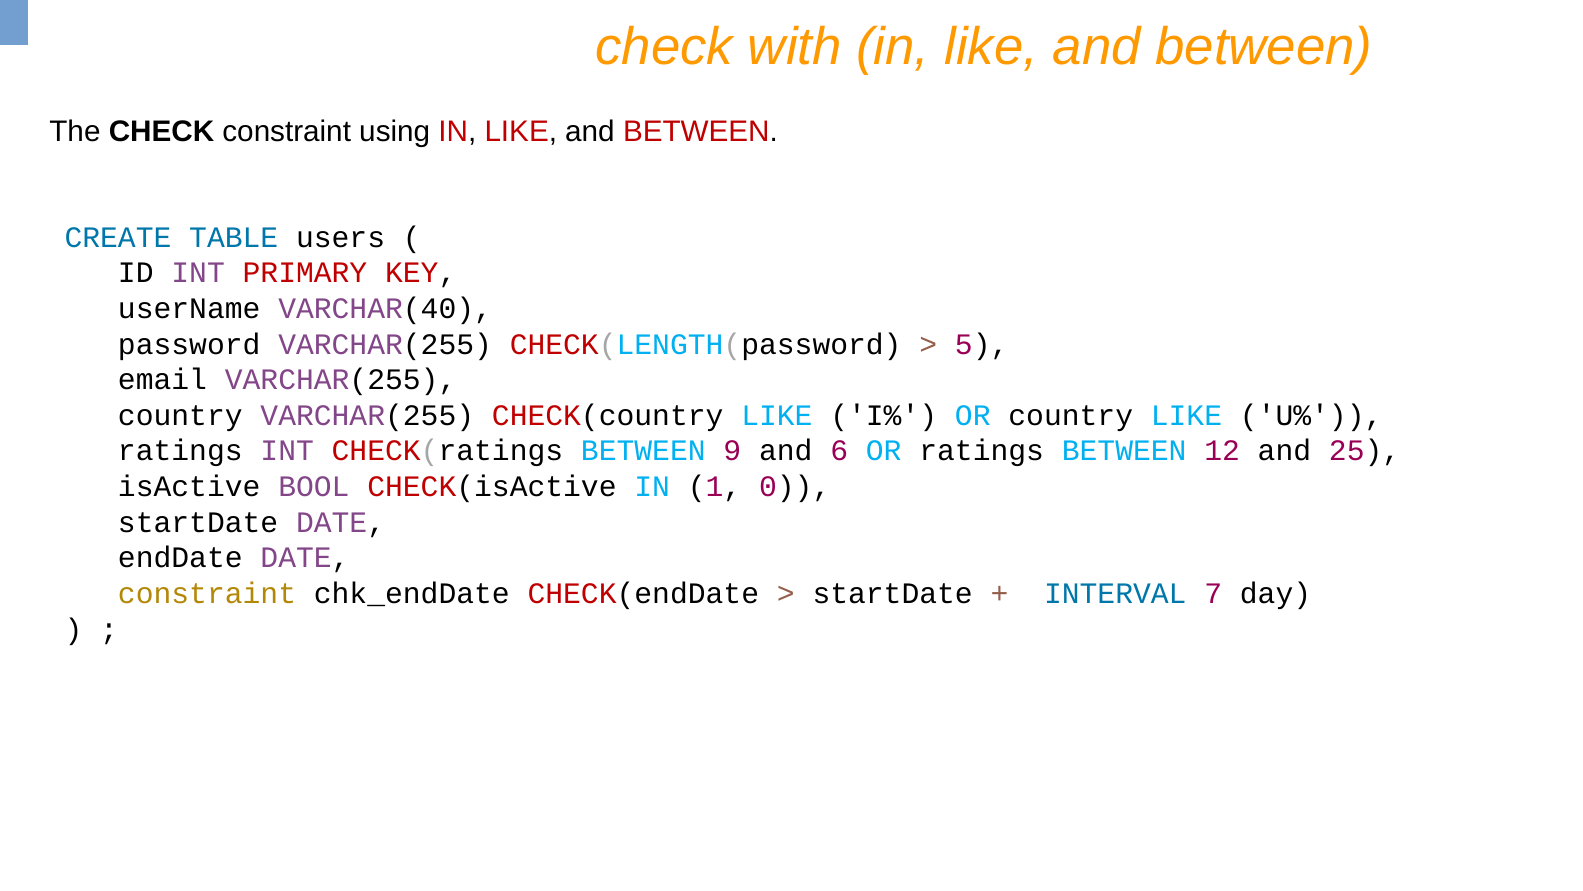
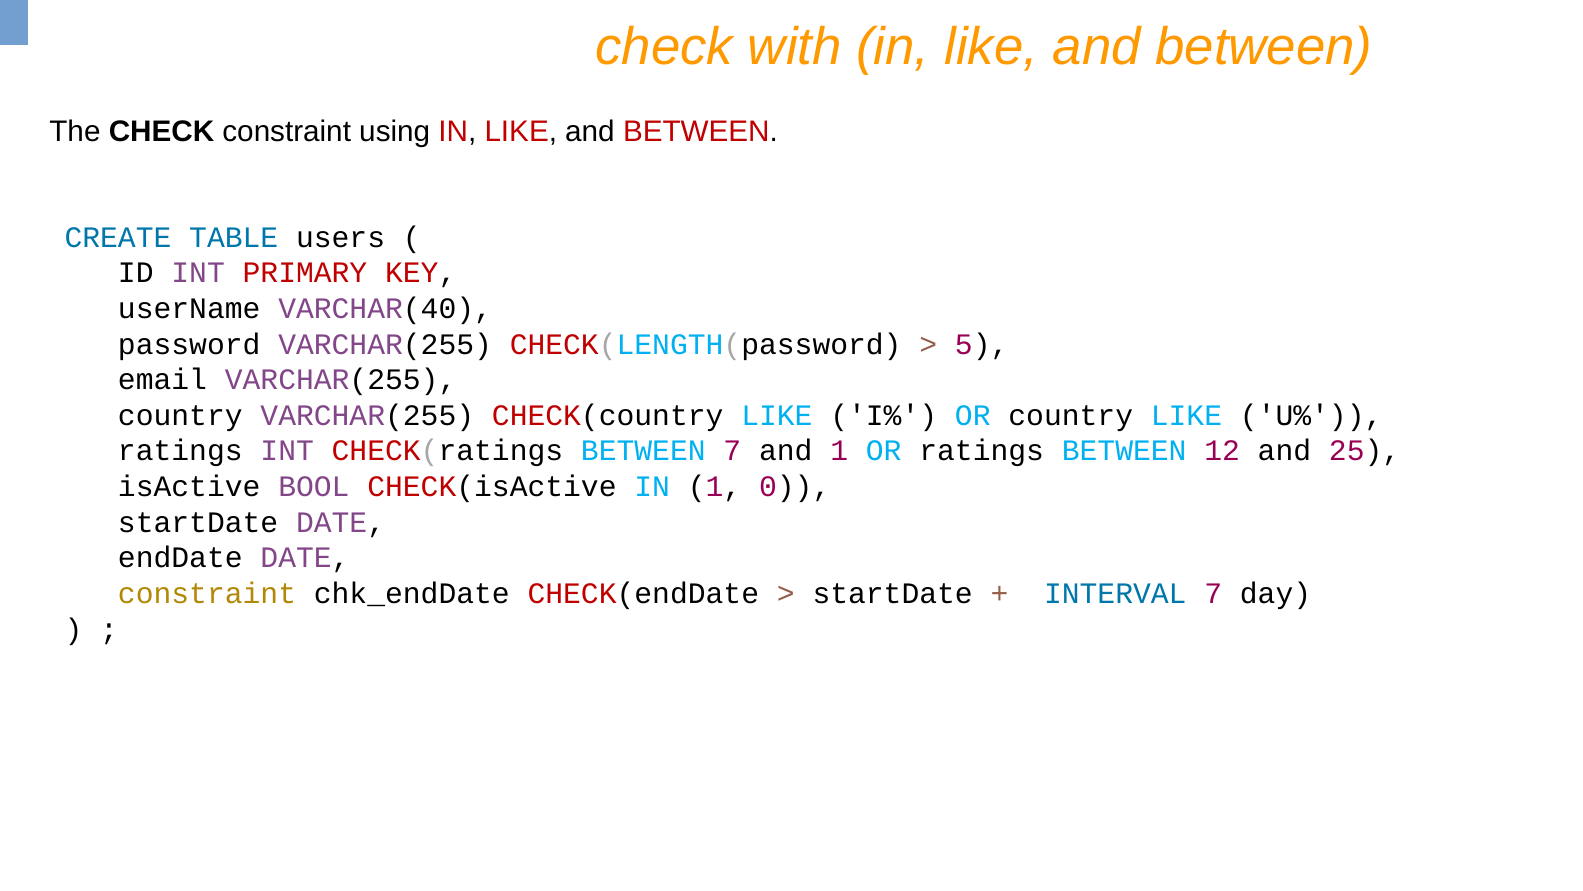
BETWEEN 9: 9 -> 7
and 6: 6 -> 1
